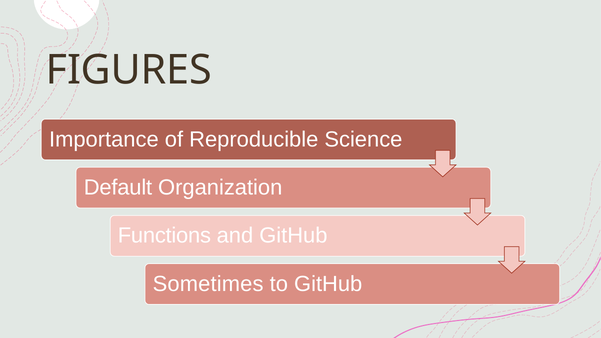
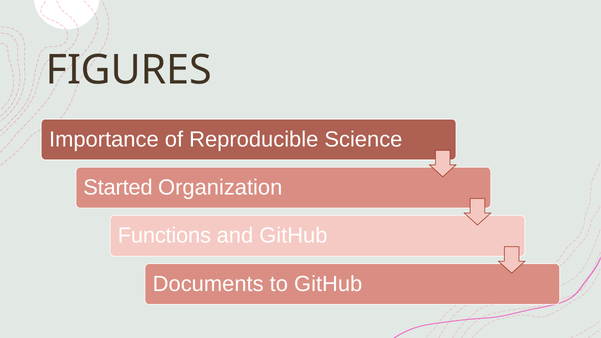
Default: Default -> Started
Sometimes: Sometimes -> Documents
